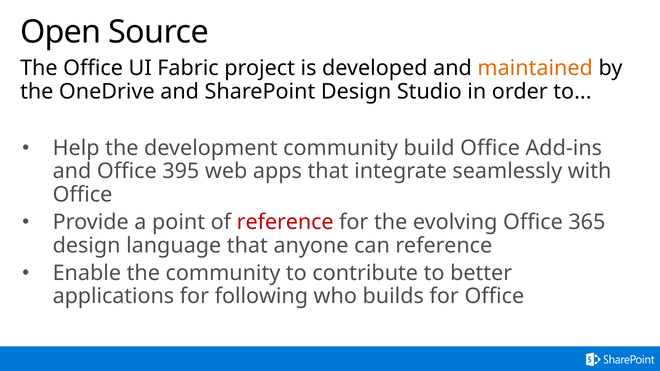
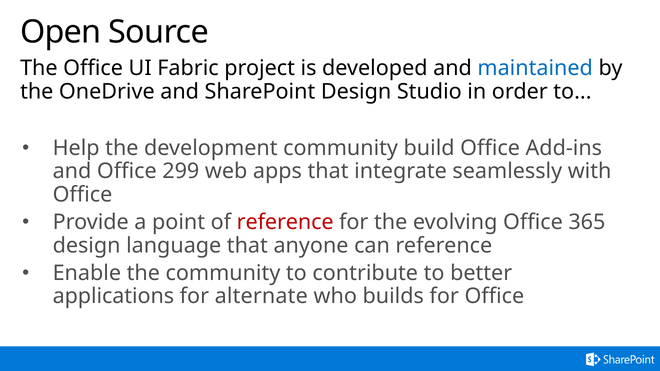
maintained colour: orange -> blue
395: 395 -> 299
following: following -> alternate
